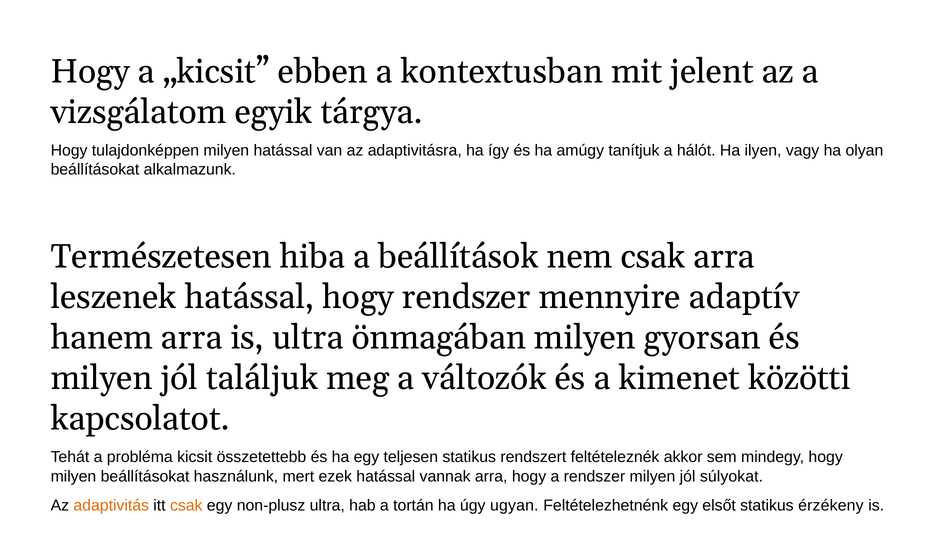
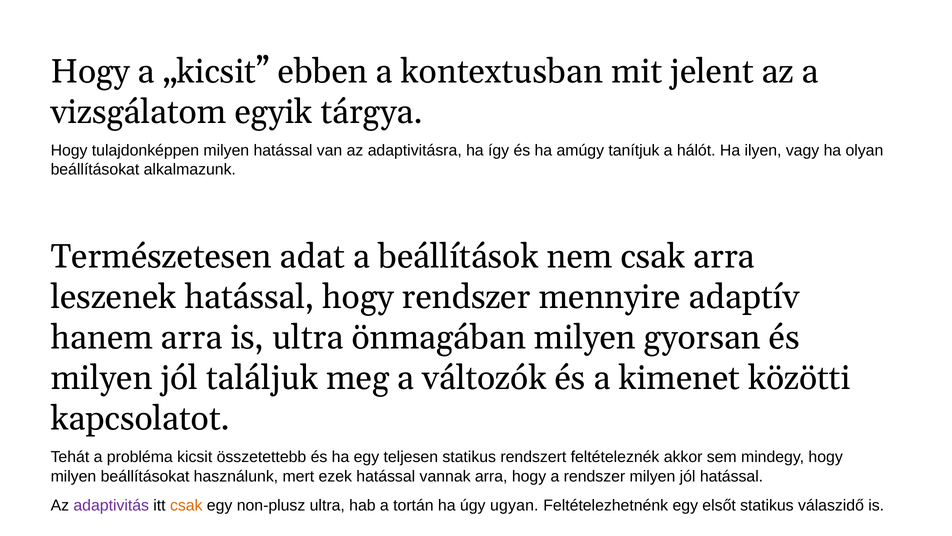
hiba: hiba -> adat
jól súlyokat: súlyokat -> hatással
adaptivitás colour: orange -> purple
érzékeny: érzékeny -> válaszidő
